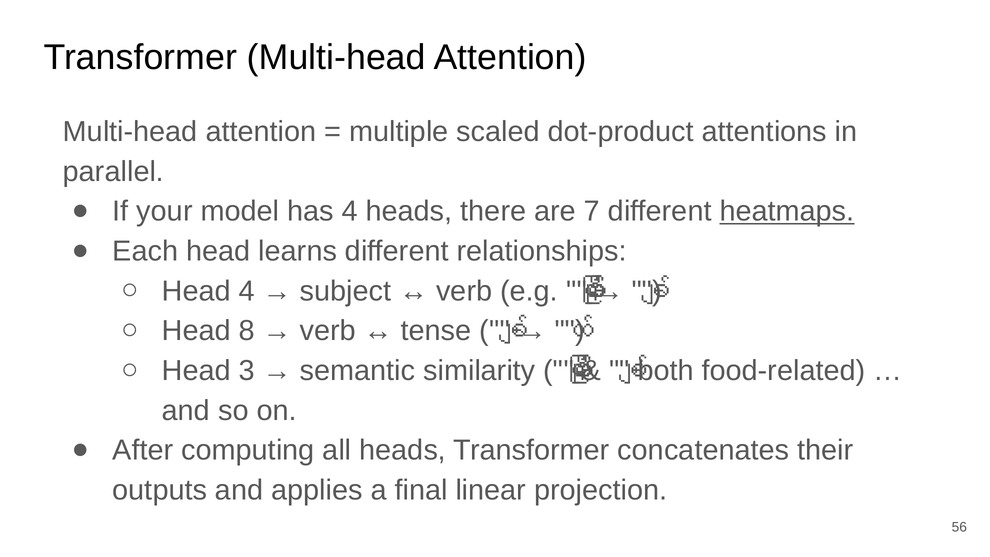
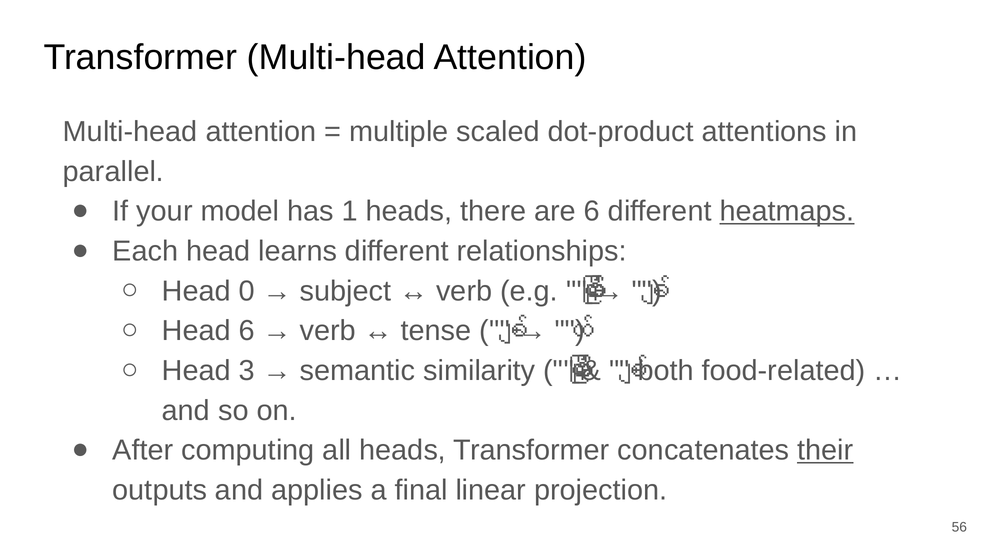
has 4: 4 -> 1
are 7: 7 -> 6
Head 4: 4 -> 0
Head 8: 8 -> 6
their underline: none -> present
